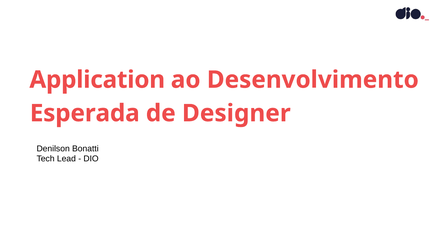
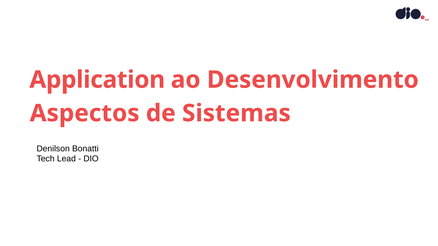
Esperada: Esperada -> Aspectos
Designer: Designer -> Sistemas
